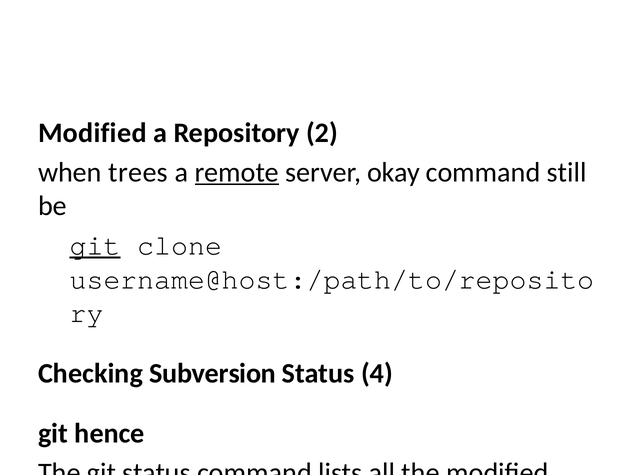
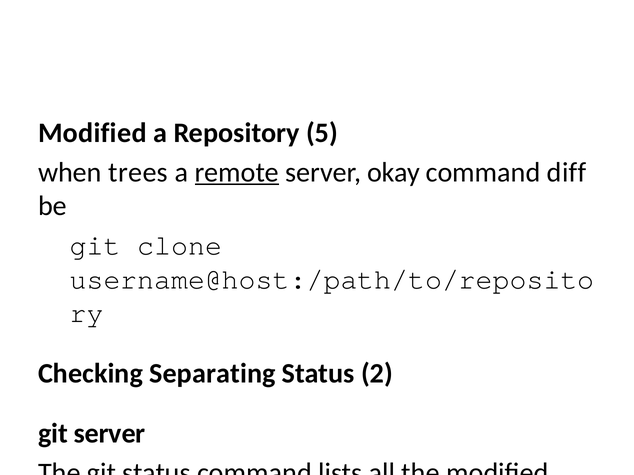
2: 2 -> 5
still: still -> diff
git at (95, 246) underline: present -> none
Subversion: Subversion -> Separating
4: 4 -> 2
git hence: hence -> server
